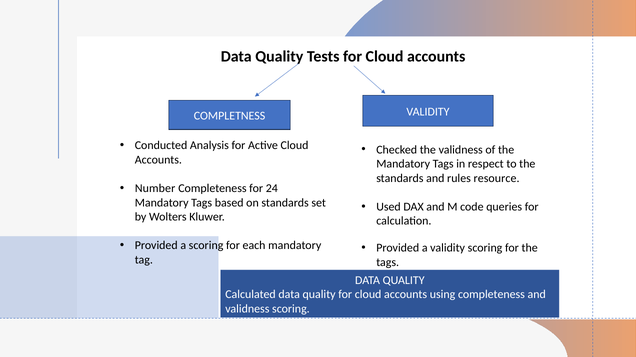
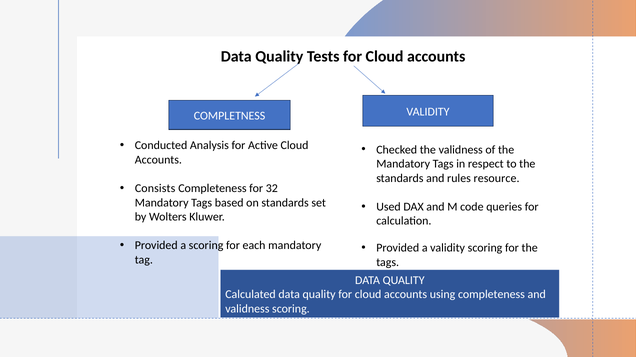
Number: Number -> Consists
24: 24 -> 32
